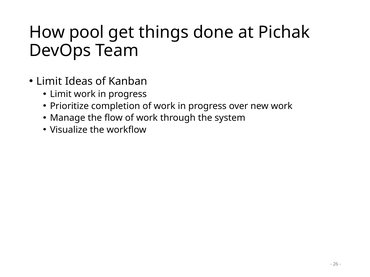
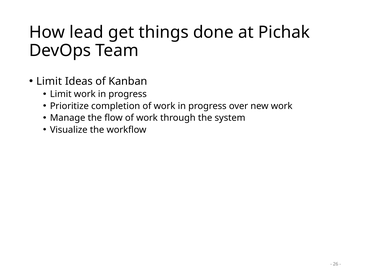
pool: pool -> lead
